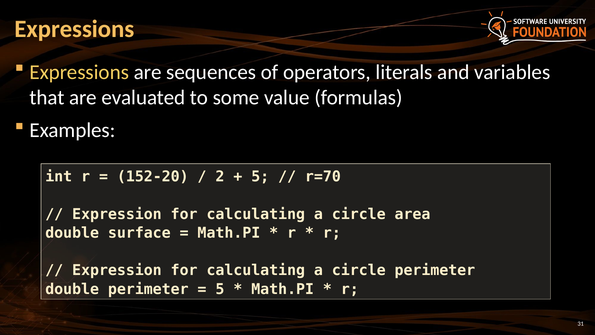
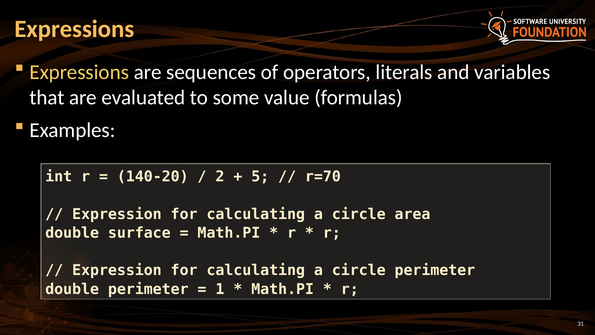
152-20: 152-20 -> 140-20
5 at (220, 289): 5 -> 1
